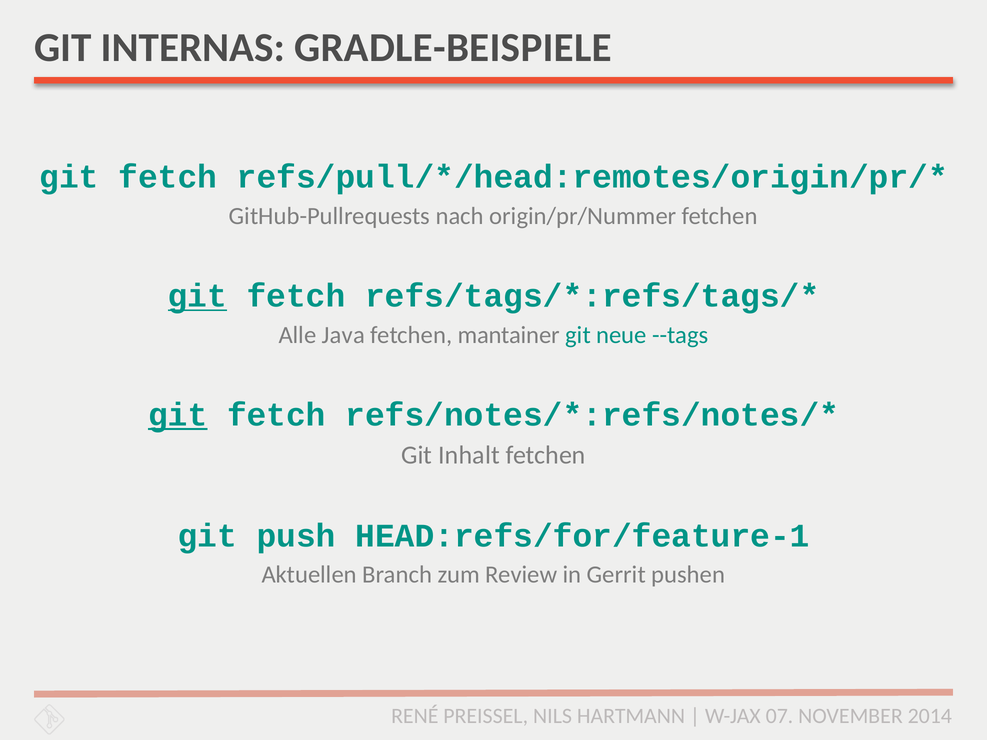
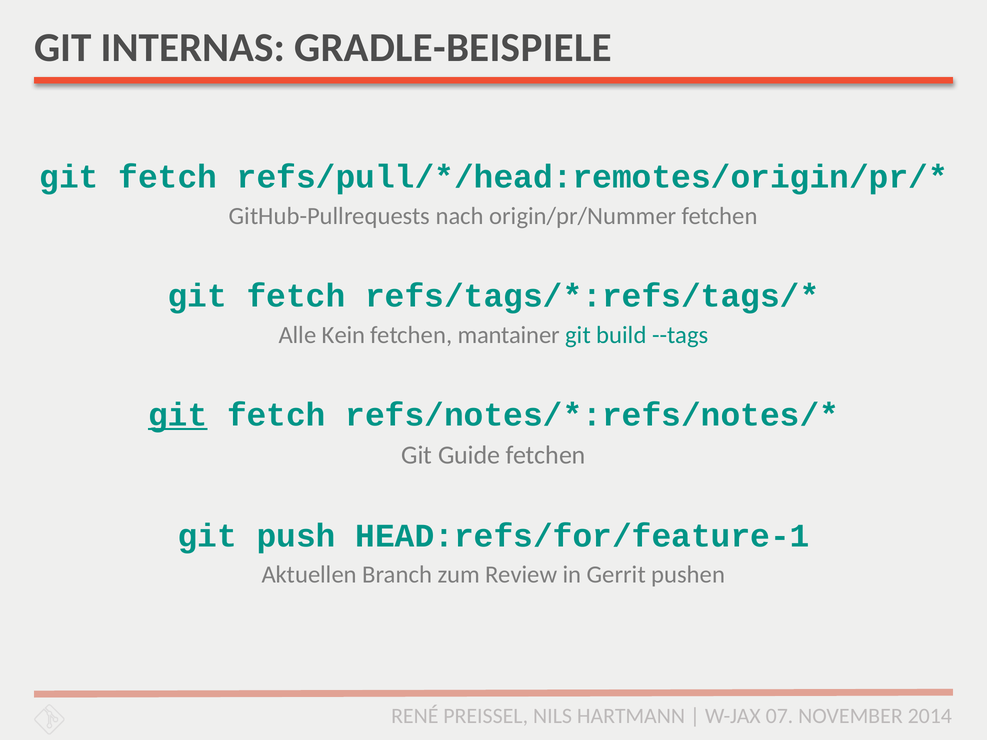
git at (197, 296) underline: present -> none
Java: Java -> Kein
neue: neue -> build
Inhalt: Inhalt -> Guide
